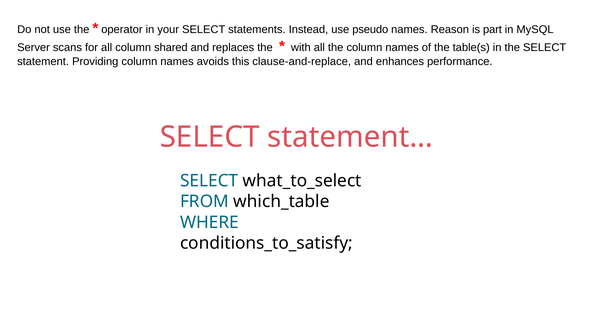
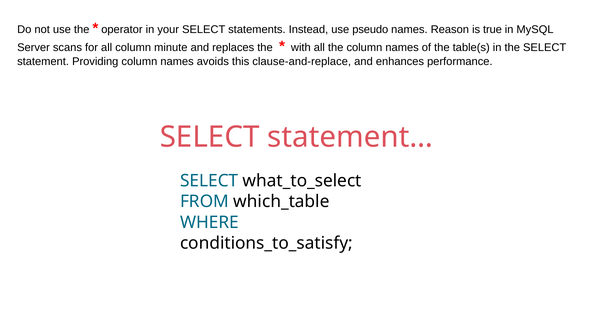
part: part -> true
shared: shared -> minute
